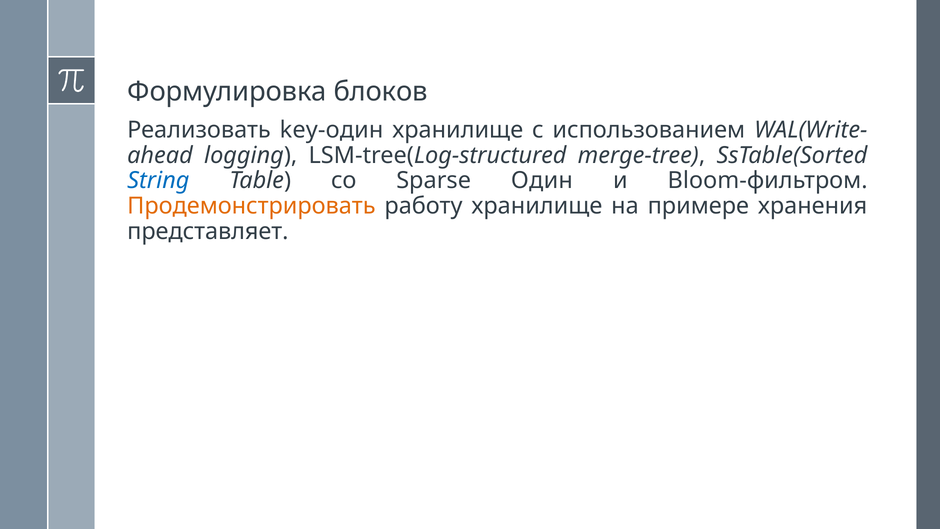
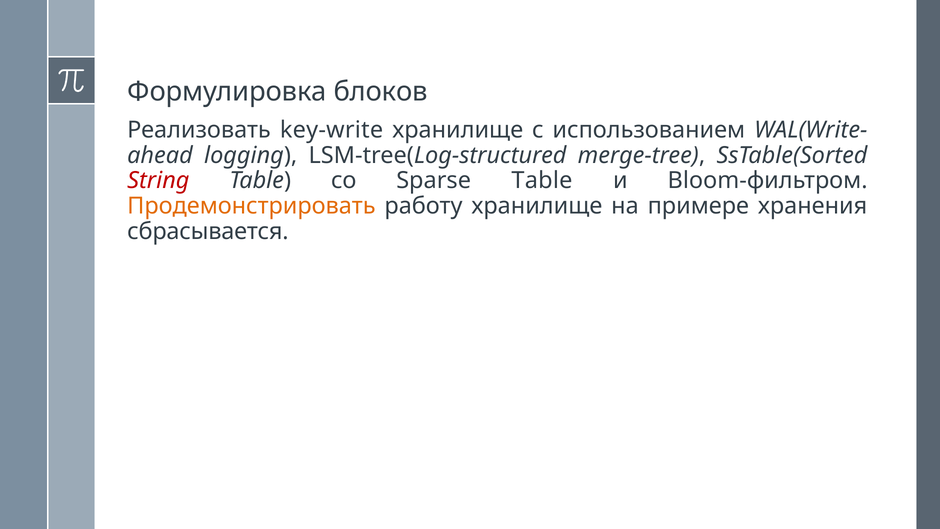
key-один: key-один -> key-write
String colour: blue -> red
Sparse Один: Один -> Table
представляет: представляет -> сбрасывается
